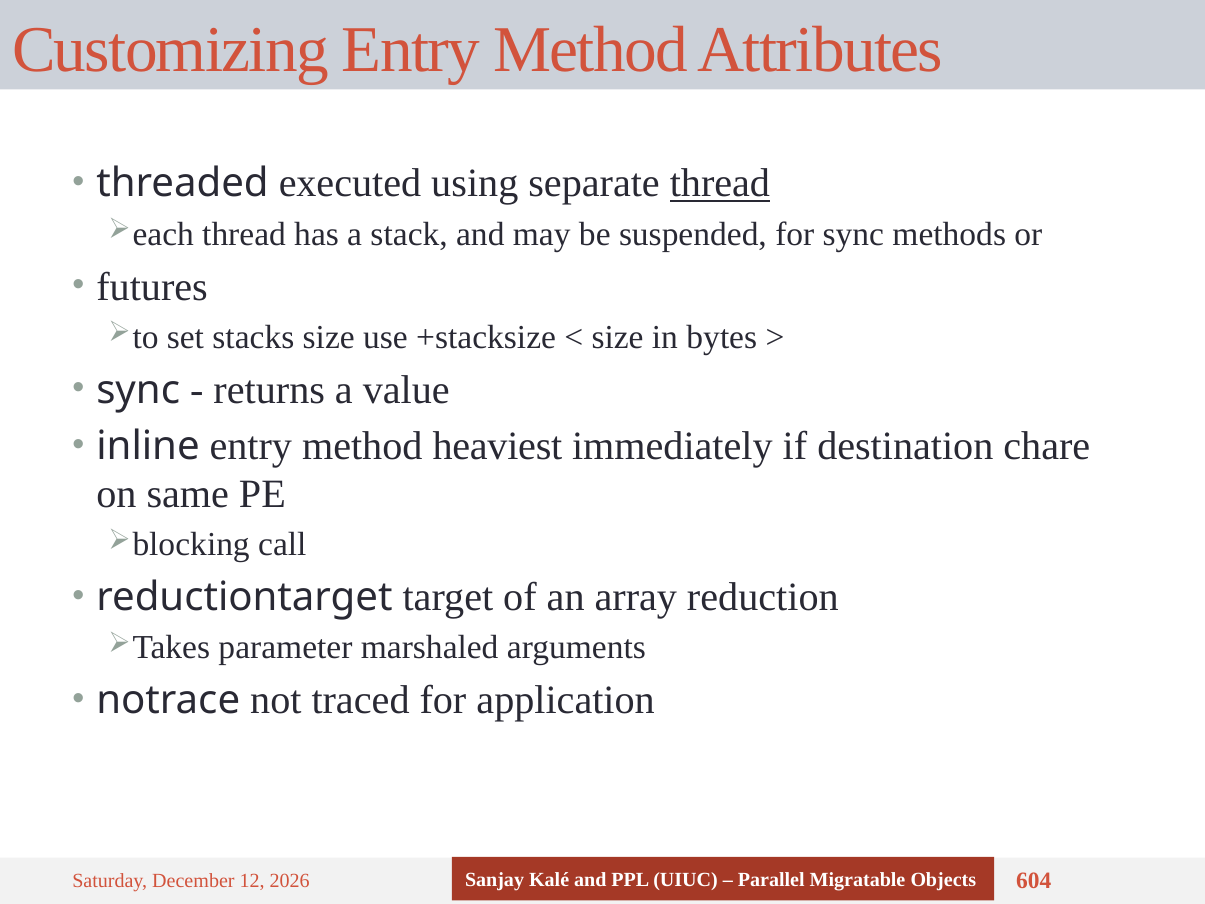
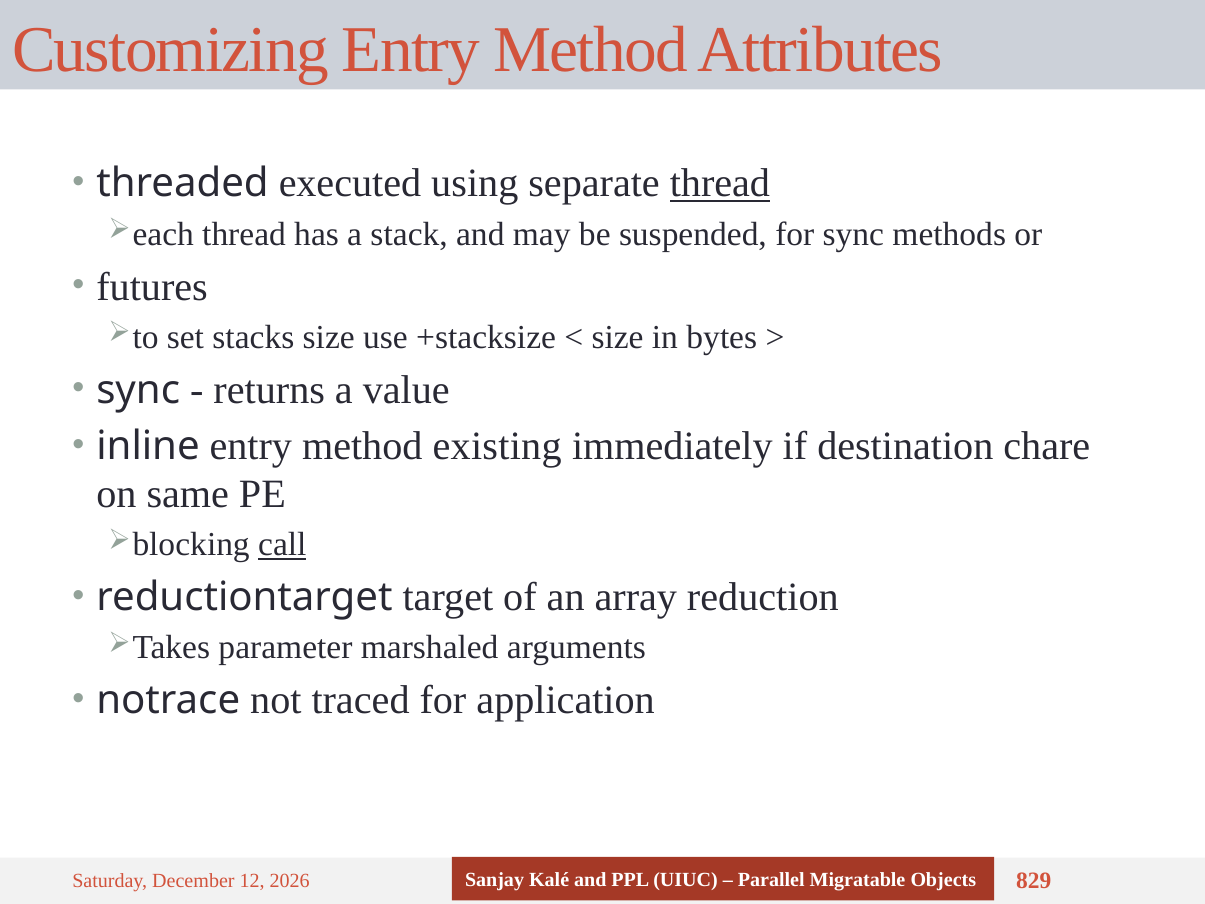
heaviest: heaviest -> existing
call underline: none -> present
604: 604 -> 829
